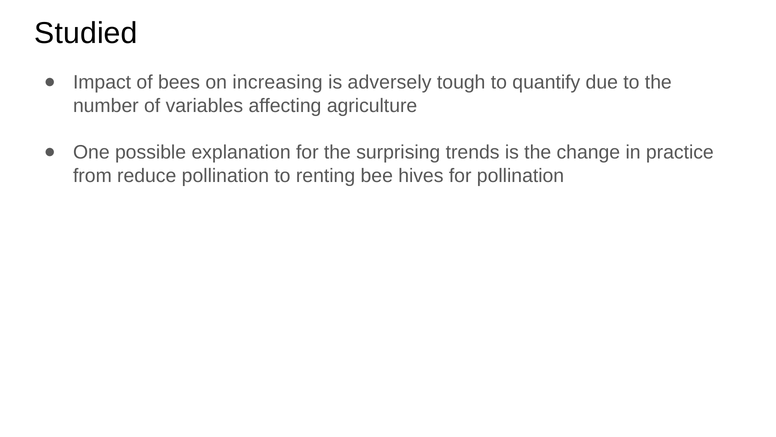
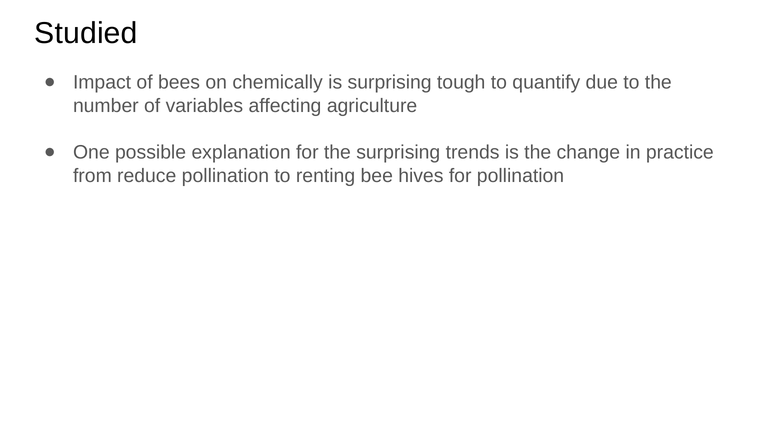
increasing: increasing -> chemically
is adversely: adversely -> surprising
